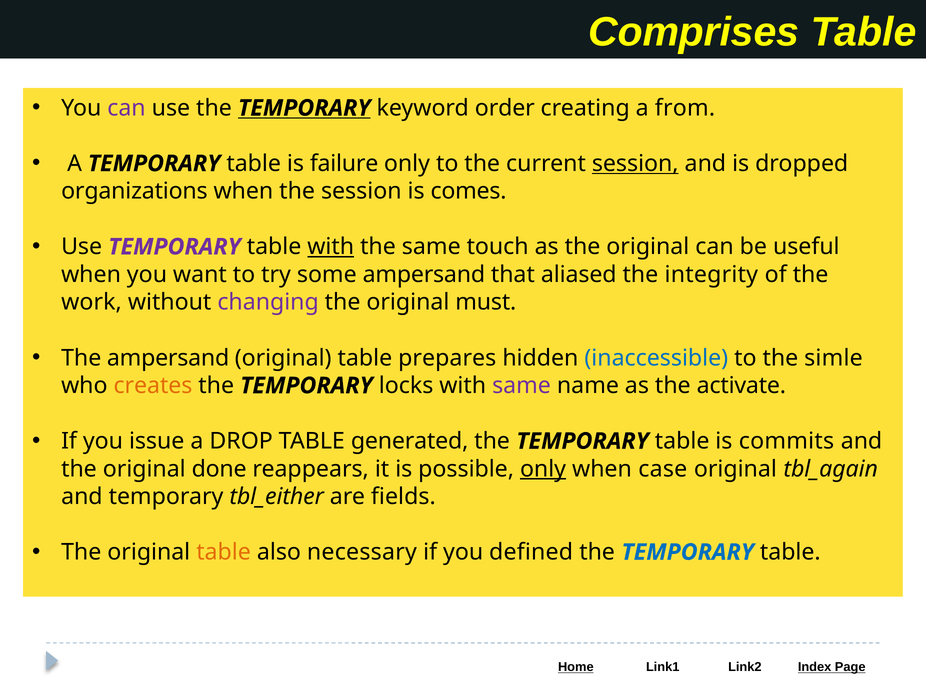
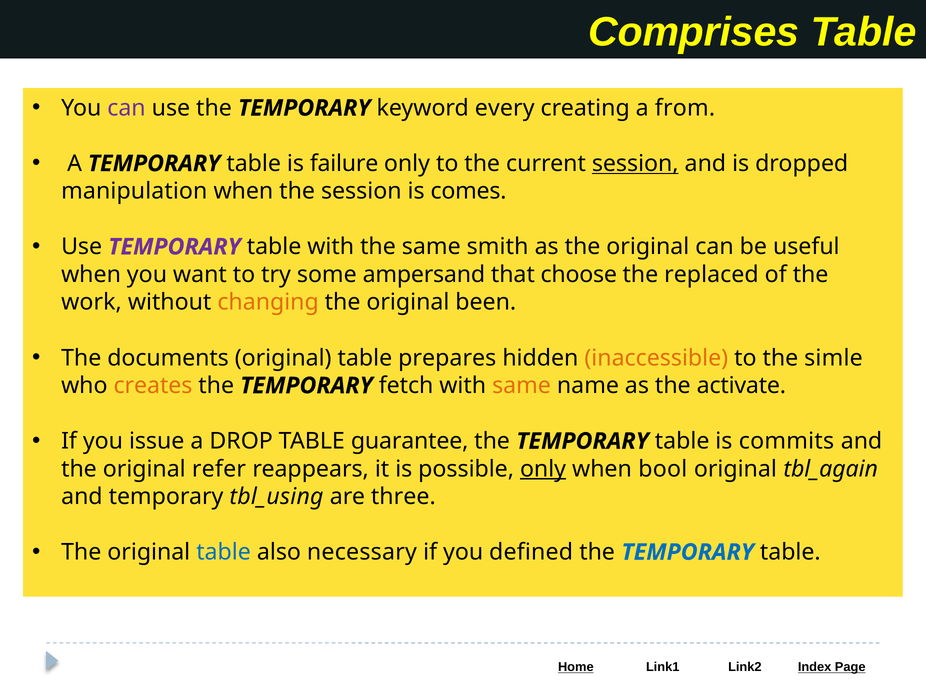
TEMPORARY at (304, 108) underline: present -> none
order: order -> every
organizations: organizations -> manipulation
with at (331, 247) underline: present -> none
touch: touch -> smith
aliased: aliased -> choose
integrity: integrity -> replaced
changing colour: purple -> orange
must: must -> been
The ampersand: ampersand -> documents
inaccessible colour: blue -> orange
locks: locks -> fetch
same at (522, 386) colour: purple -> orange
generated: generated -> guarantee
done: done -> refer
case: case -> bool
tbl_either: tbl_either -> tbl_using
fields: fields -> three
table at (224, 553) colour: orange -> blue
